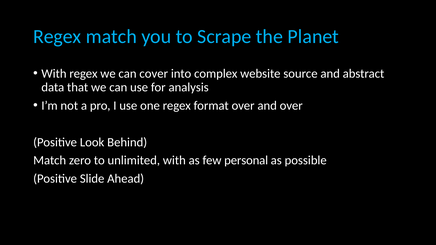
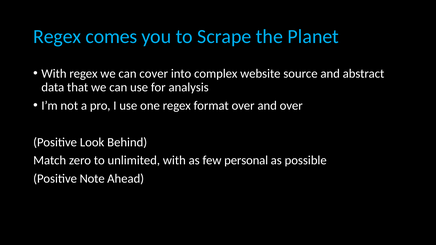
Regex match: match -> comes
Slide: Slide -> Note
